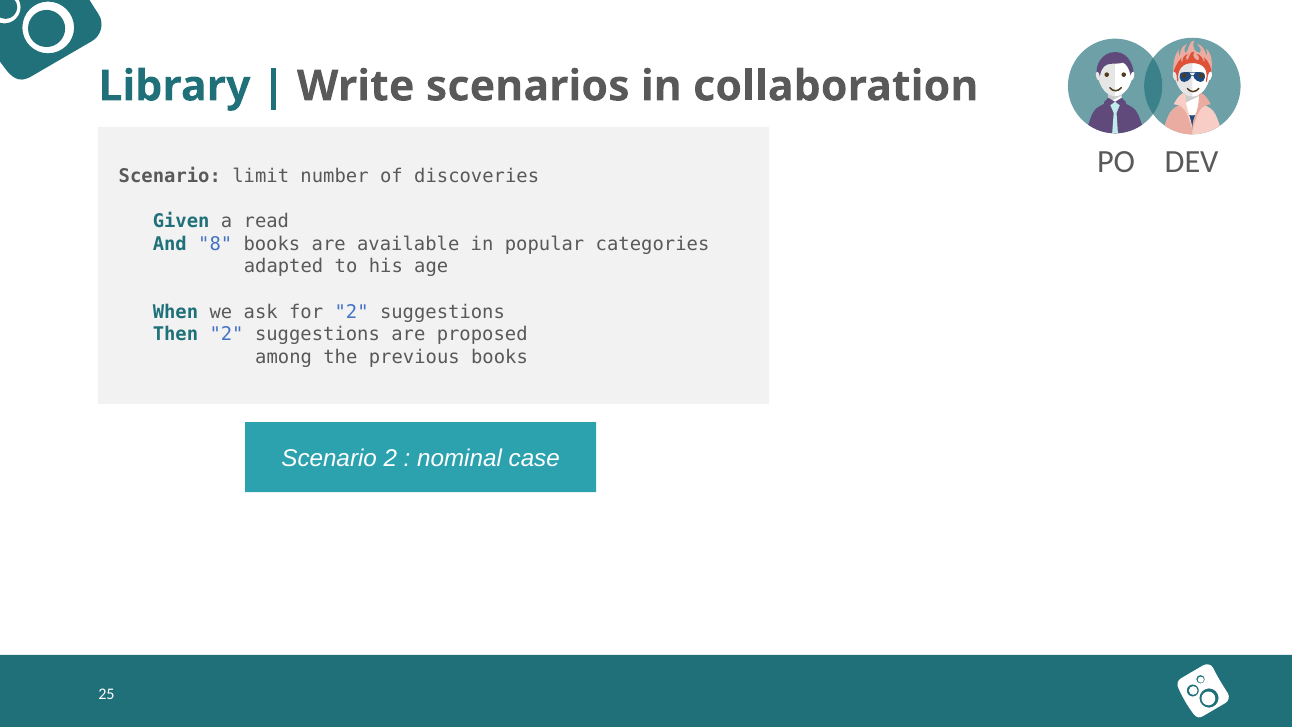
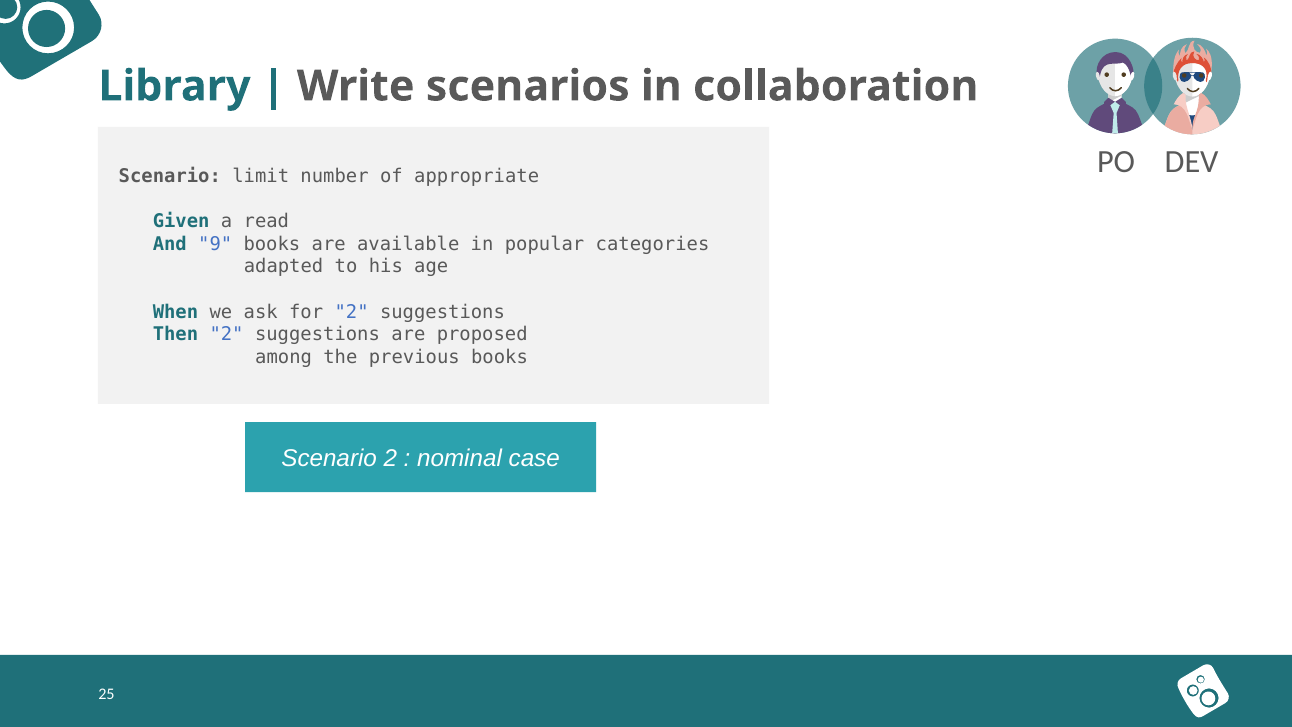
discoveries: discoveries -> appropriate
8: 8 -> 9
